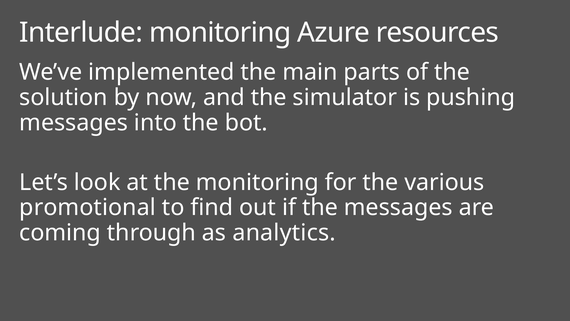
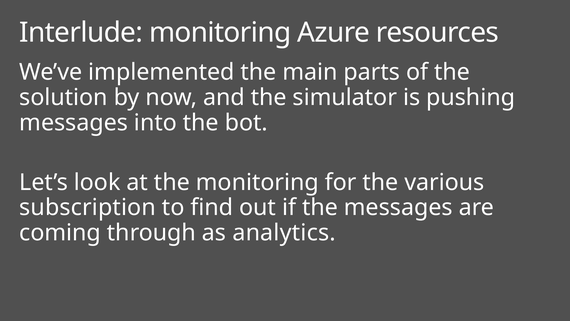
promotional: promotional -> subscription
